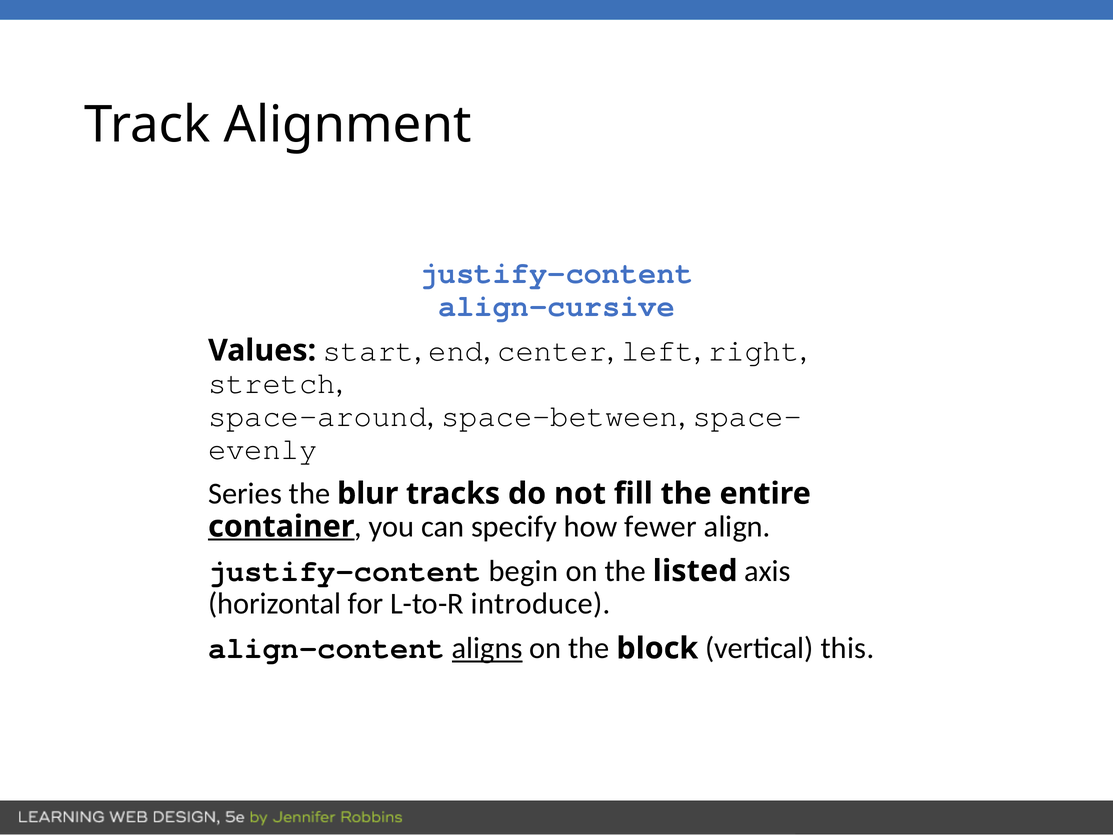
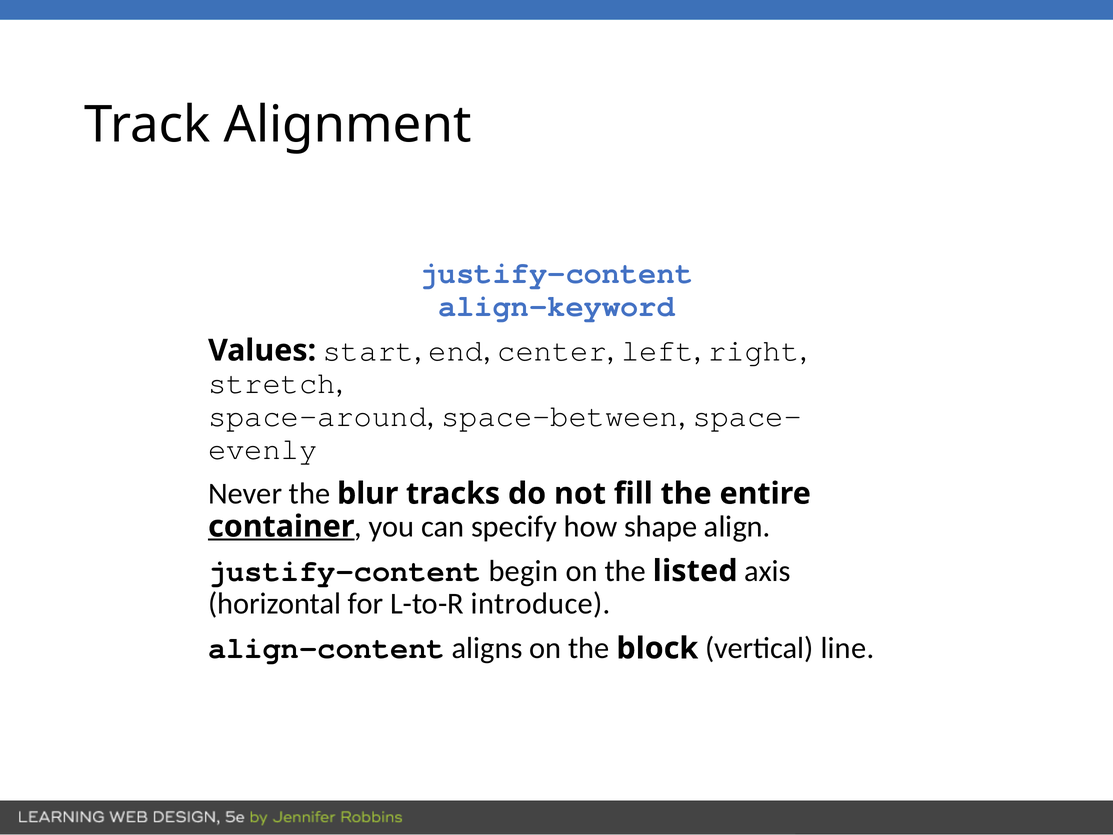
align-cursive: align-cursive -> align-keyword
Series: Series -> Never
fewer: fewer -> shape
aligns underline: present -> none
this: this -> line
